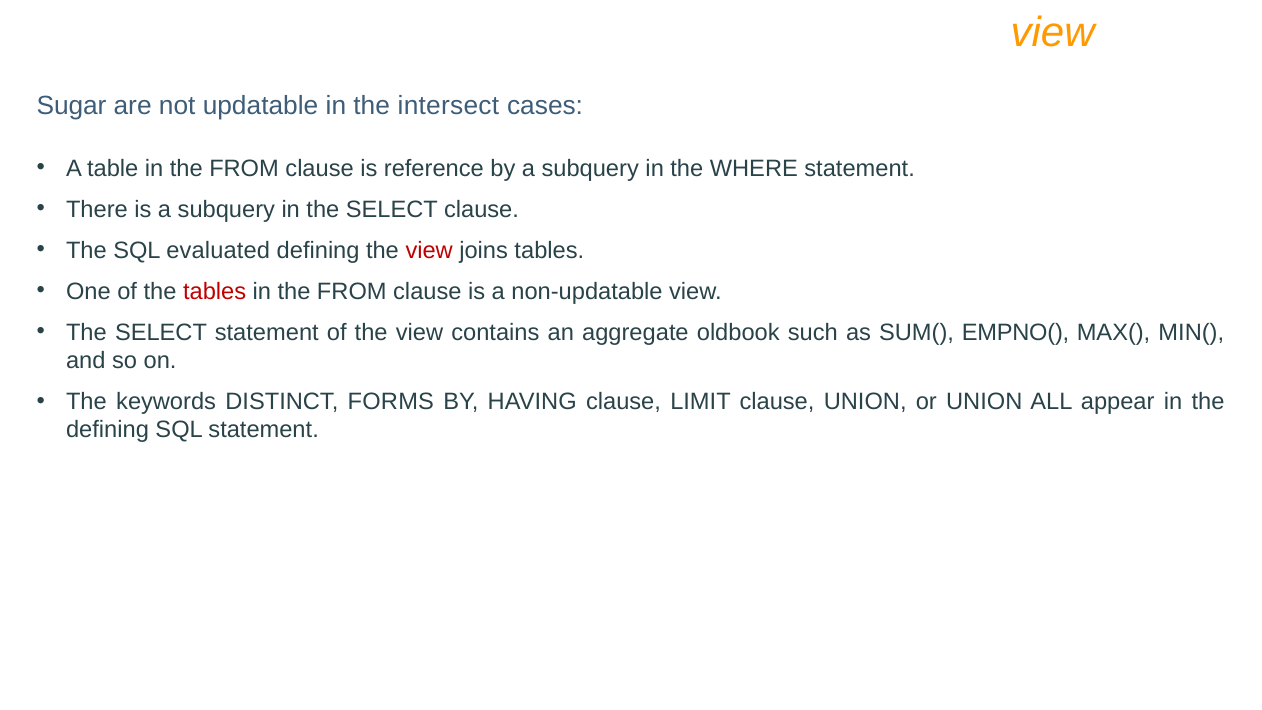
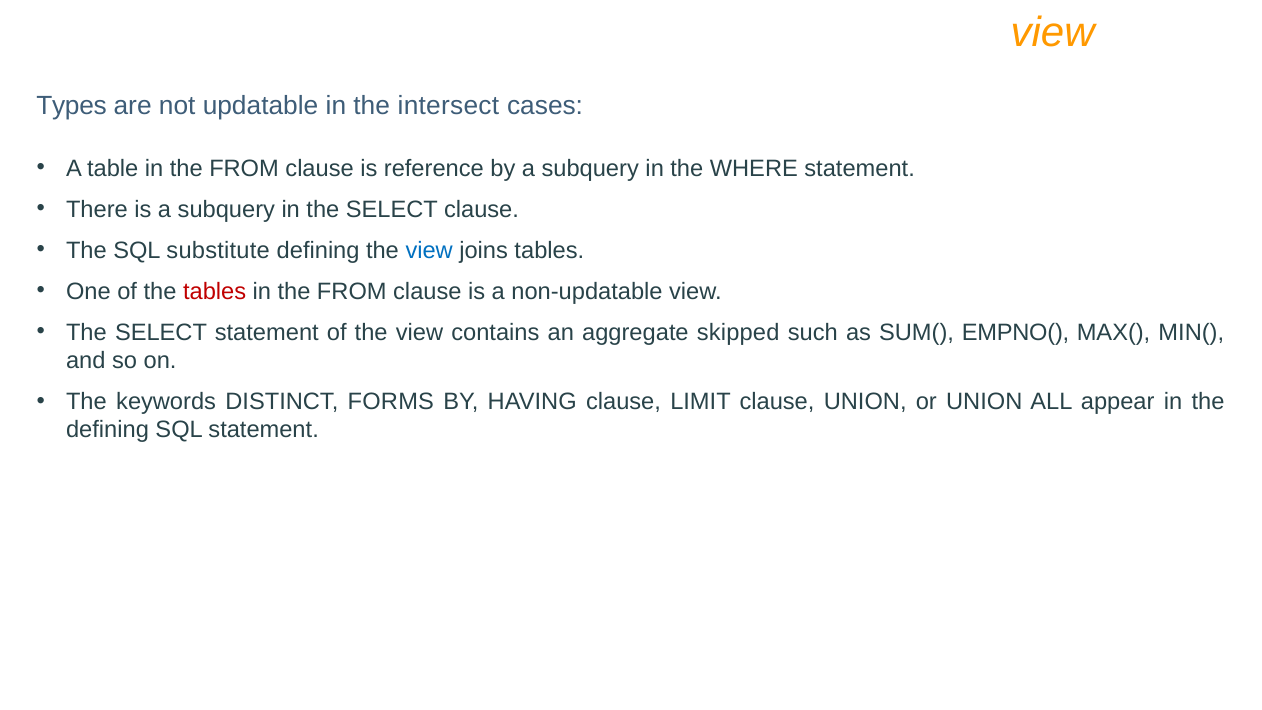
Sugar: Sugar -> Types
evaluated: evaluated -> substitute
view at (429, 250) colour: red -> blue
oldbook: oldbook -> skipped
